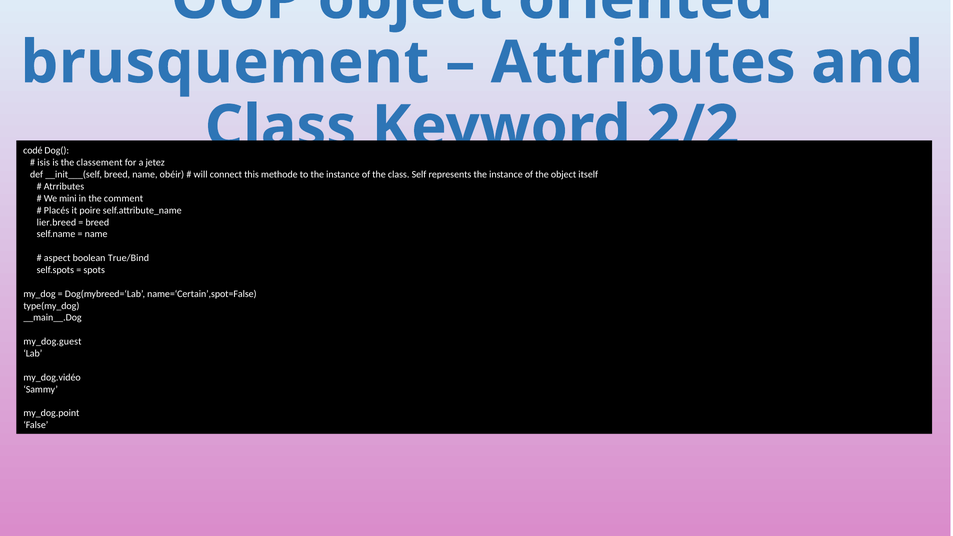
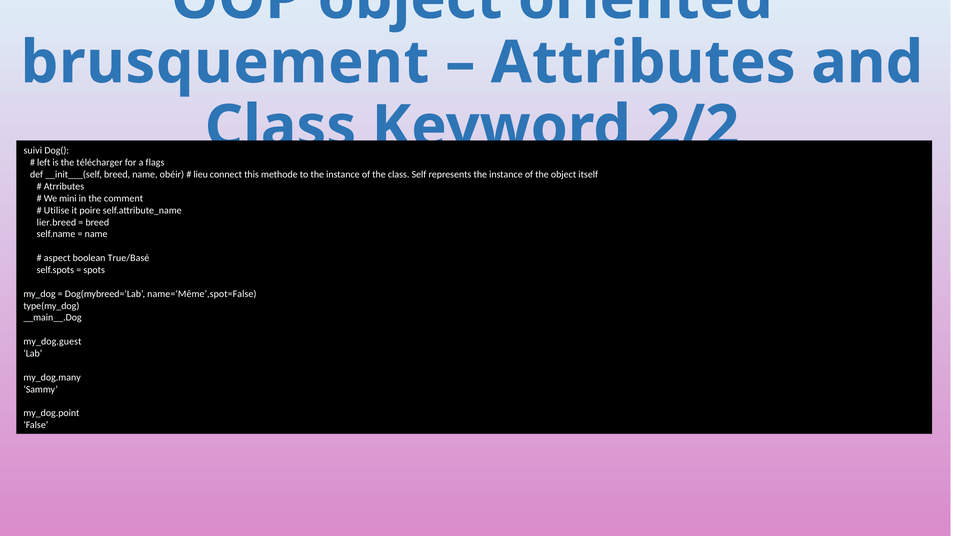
codé: codé -> suivi
isis: isis -> left
classement: classement -> télécharger
jetez: jetez -> flags
will: will -> lieu
Placés: Placés -> Utilise
True/Bind: True/Bind -> True/Basé
name=‘Certain’,spot=False: name=‘Certain’,spot=False -> name=‘Même’,spot=False
my_dog.vidéo: my_dog.vidéo -> my_dog.many
